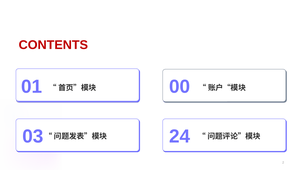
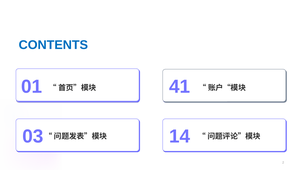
CONTENTS colour: red -> blue
00: 00 -> 41
24: 24 -> 14
